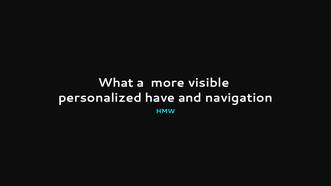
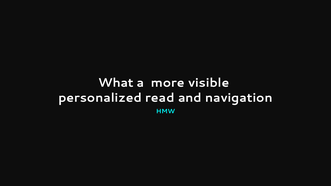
have: have -> read
